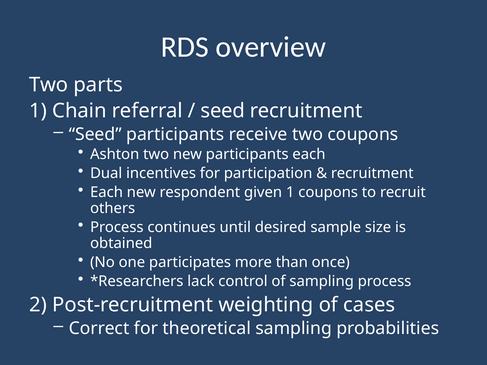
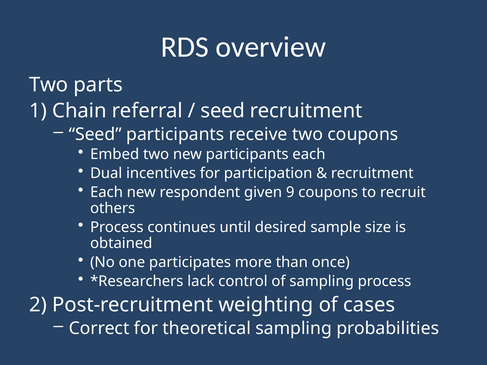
Ashton: Ashton -> Embed
given 1: 1 -> 9
